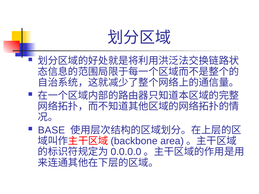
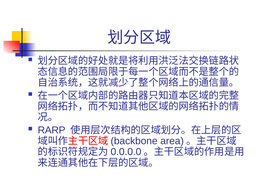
BASE: BASE -> RARP
